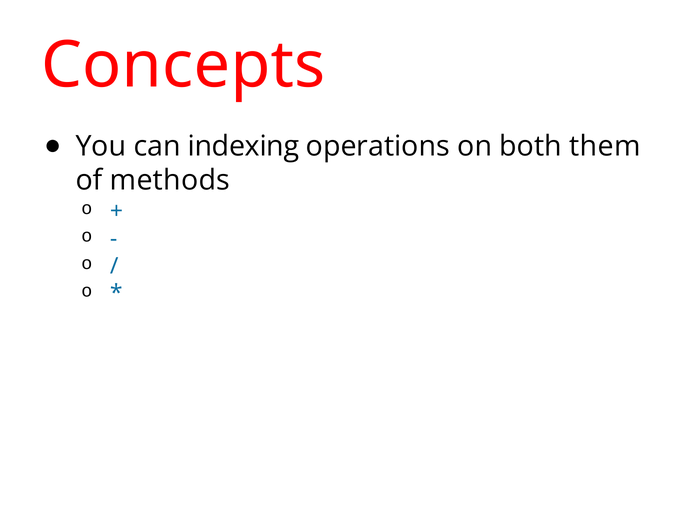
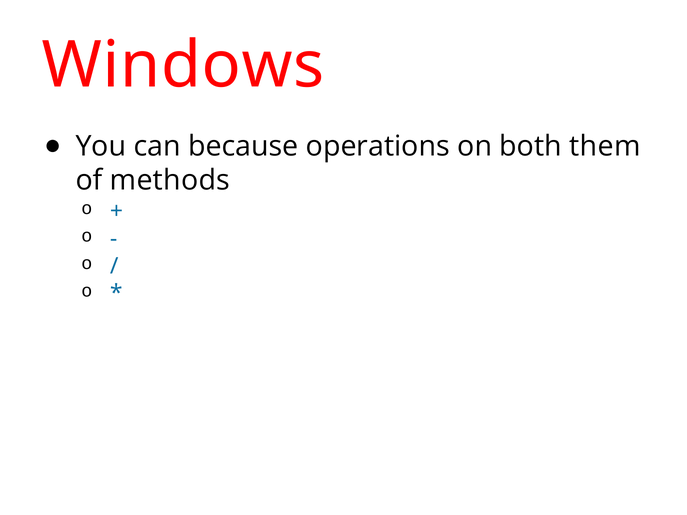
Concepts: Concepts -> Windows
indexing: indexing -> because
